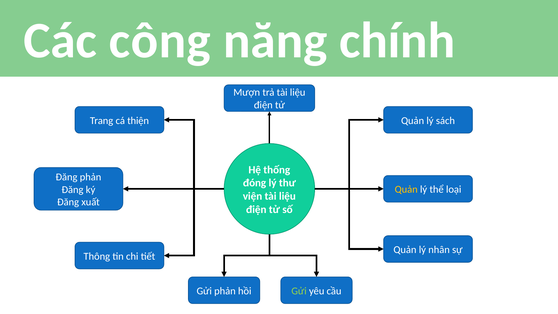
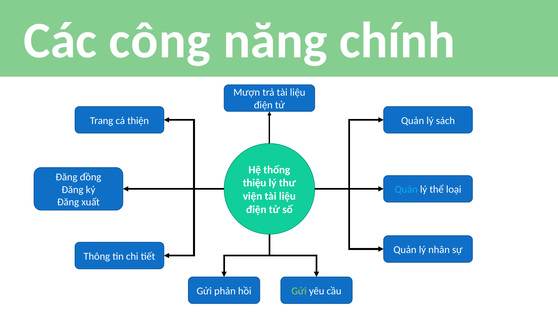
Đăng phản: phản -> đồng
đóng: đóng -> thiệu
Quản at (406, 189) colour: yellow -> light blue
